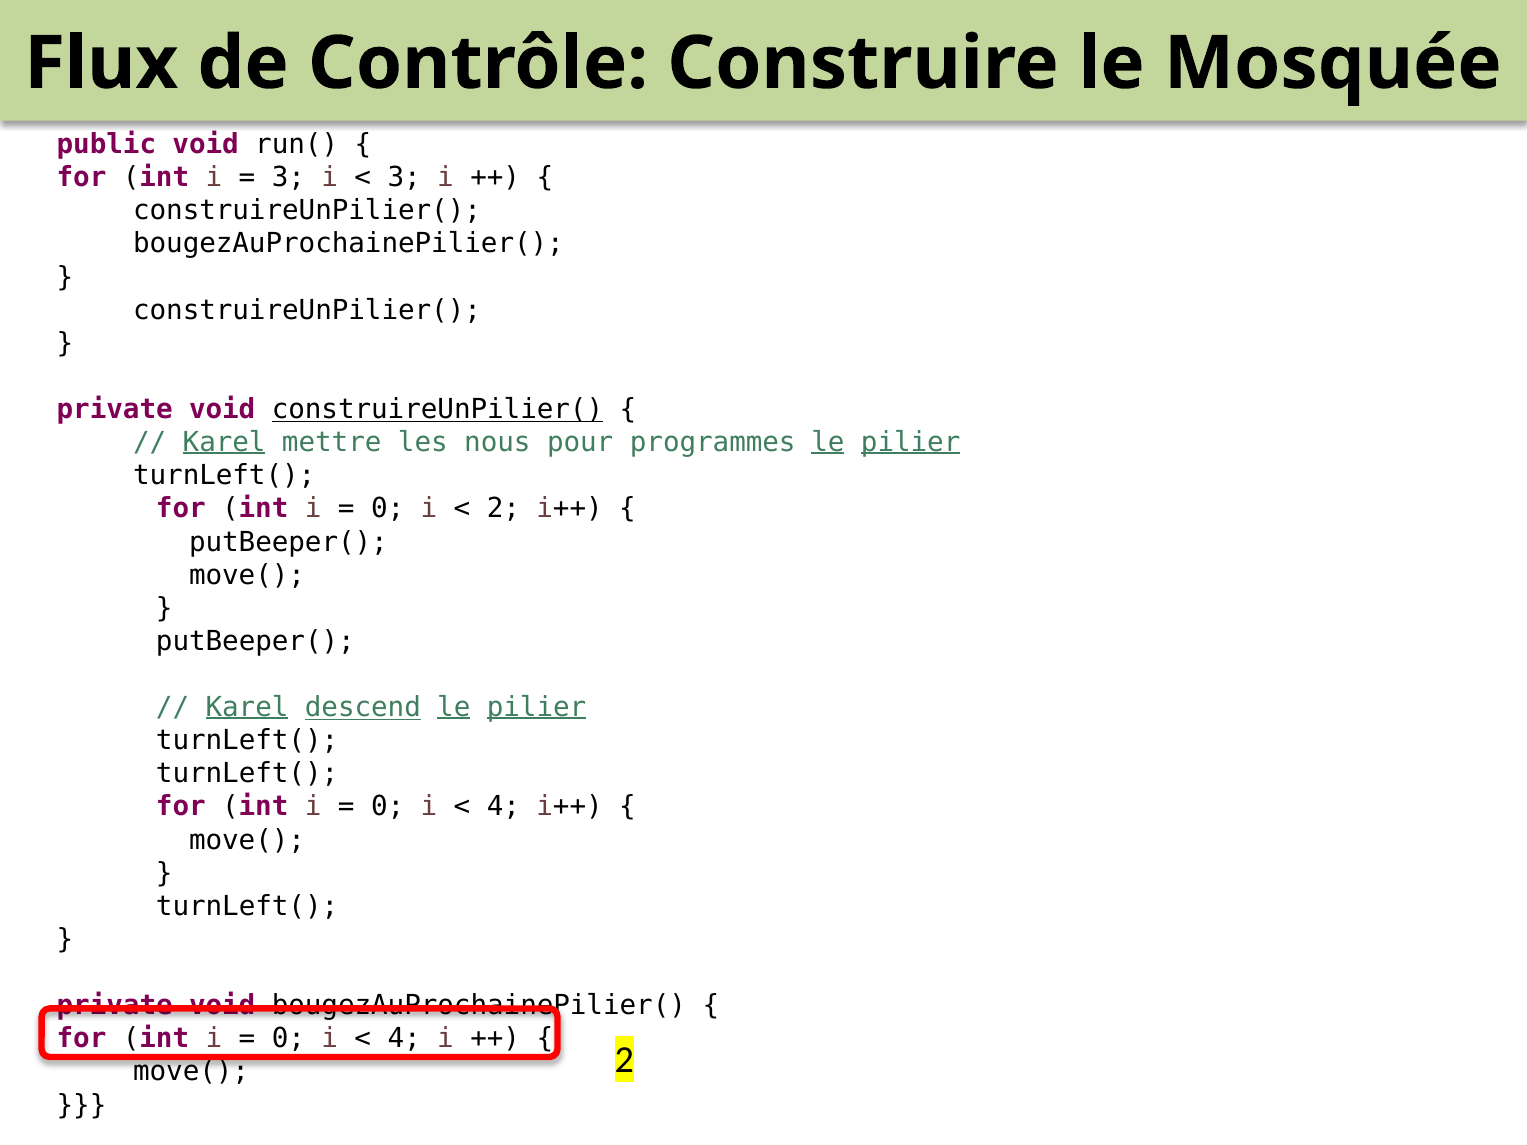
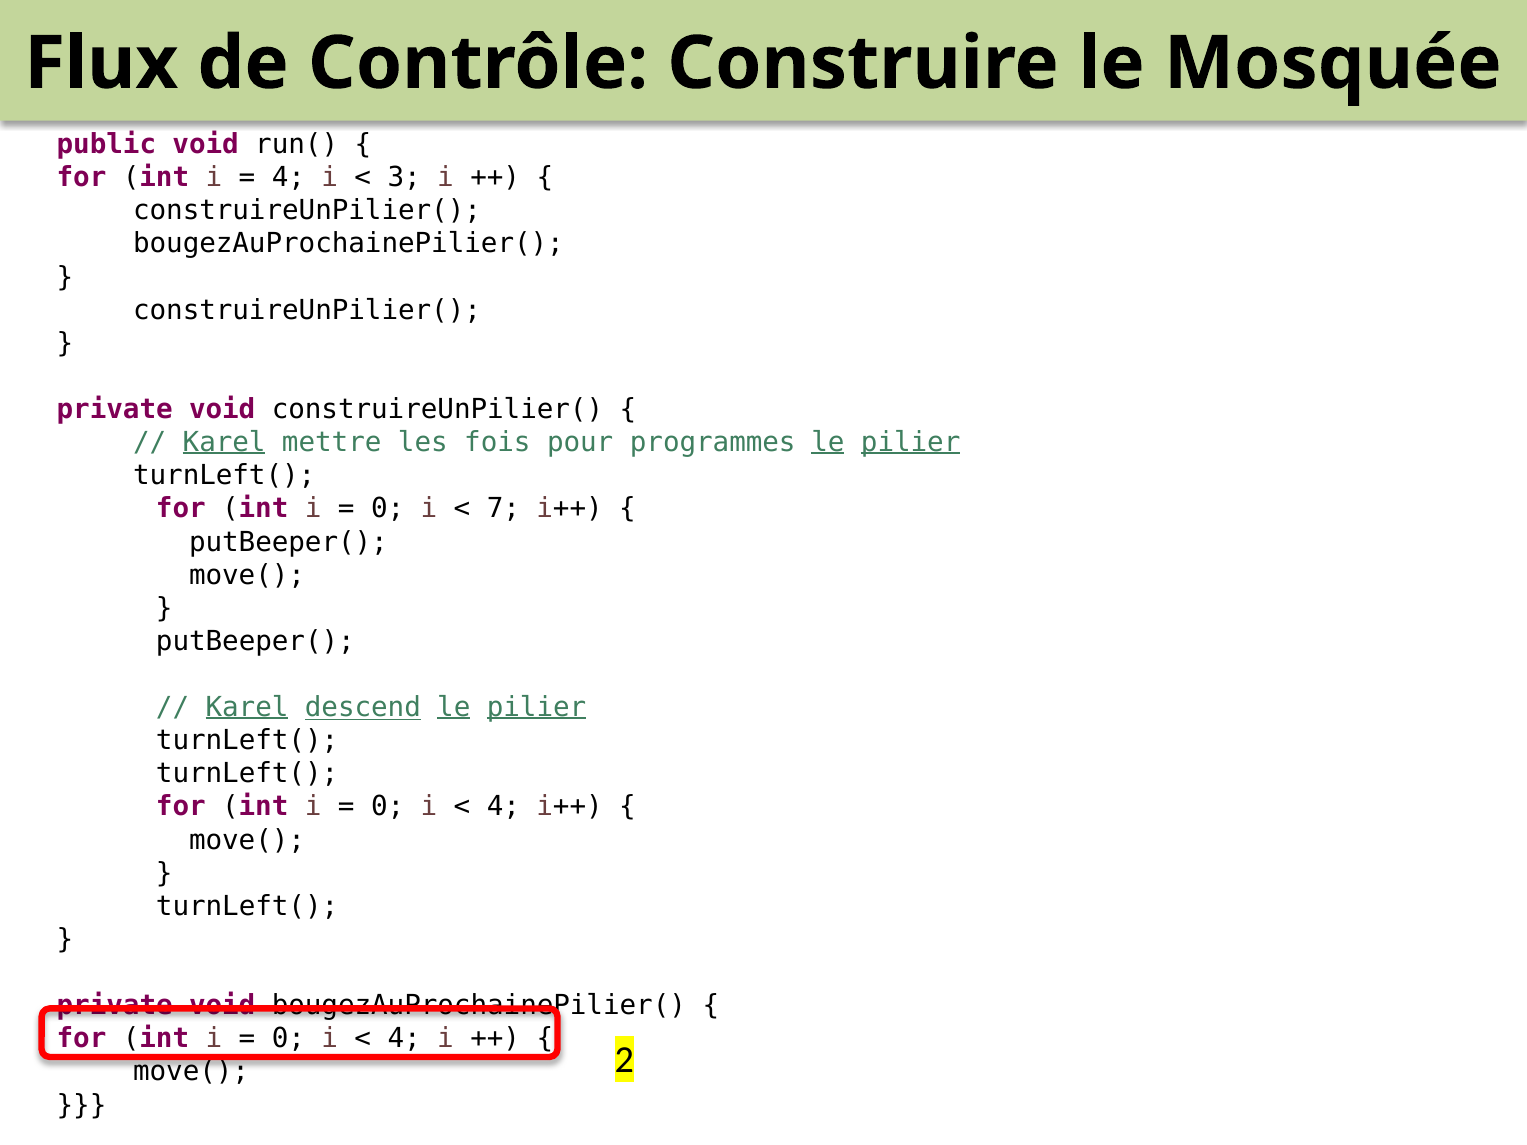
3 at (288, 178): 3 -> 4
construireUnPilier( at (437, 410) underline: present -> none
nous: nous -> fois
2 at (504, 509): 2 -> 7
